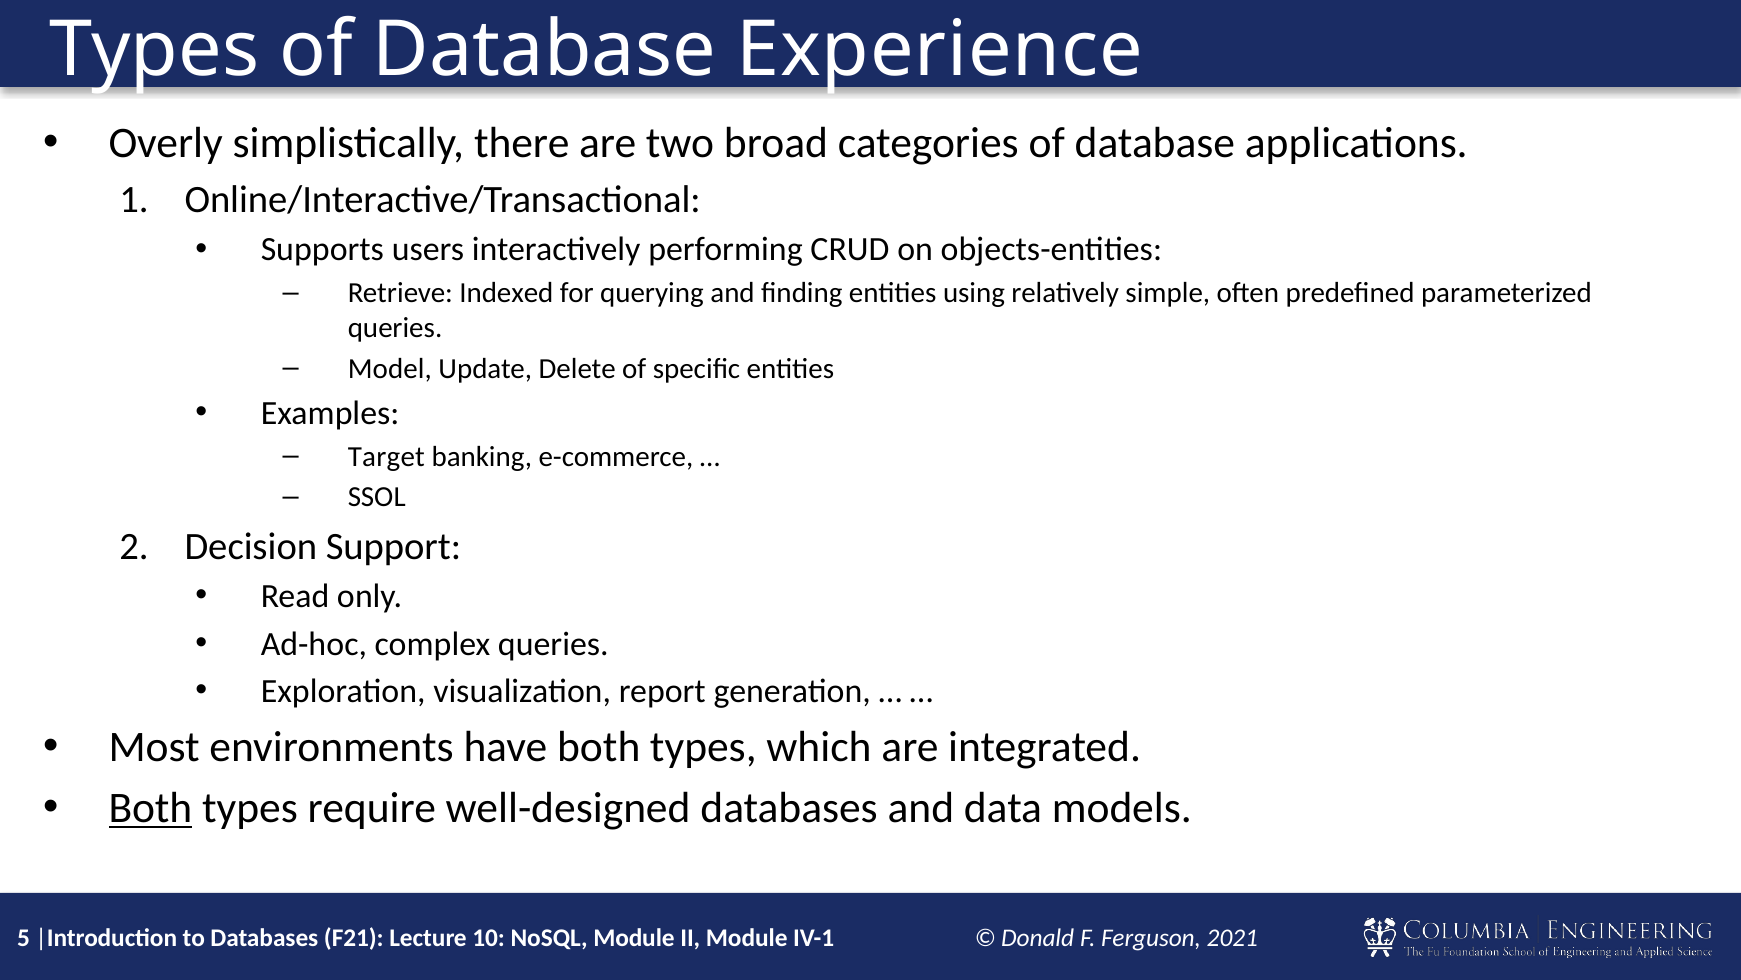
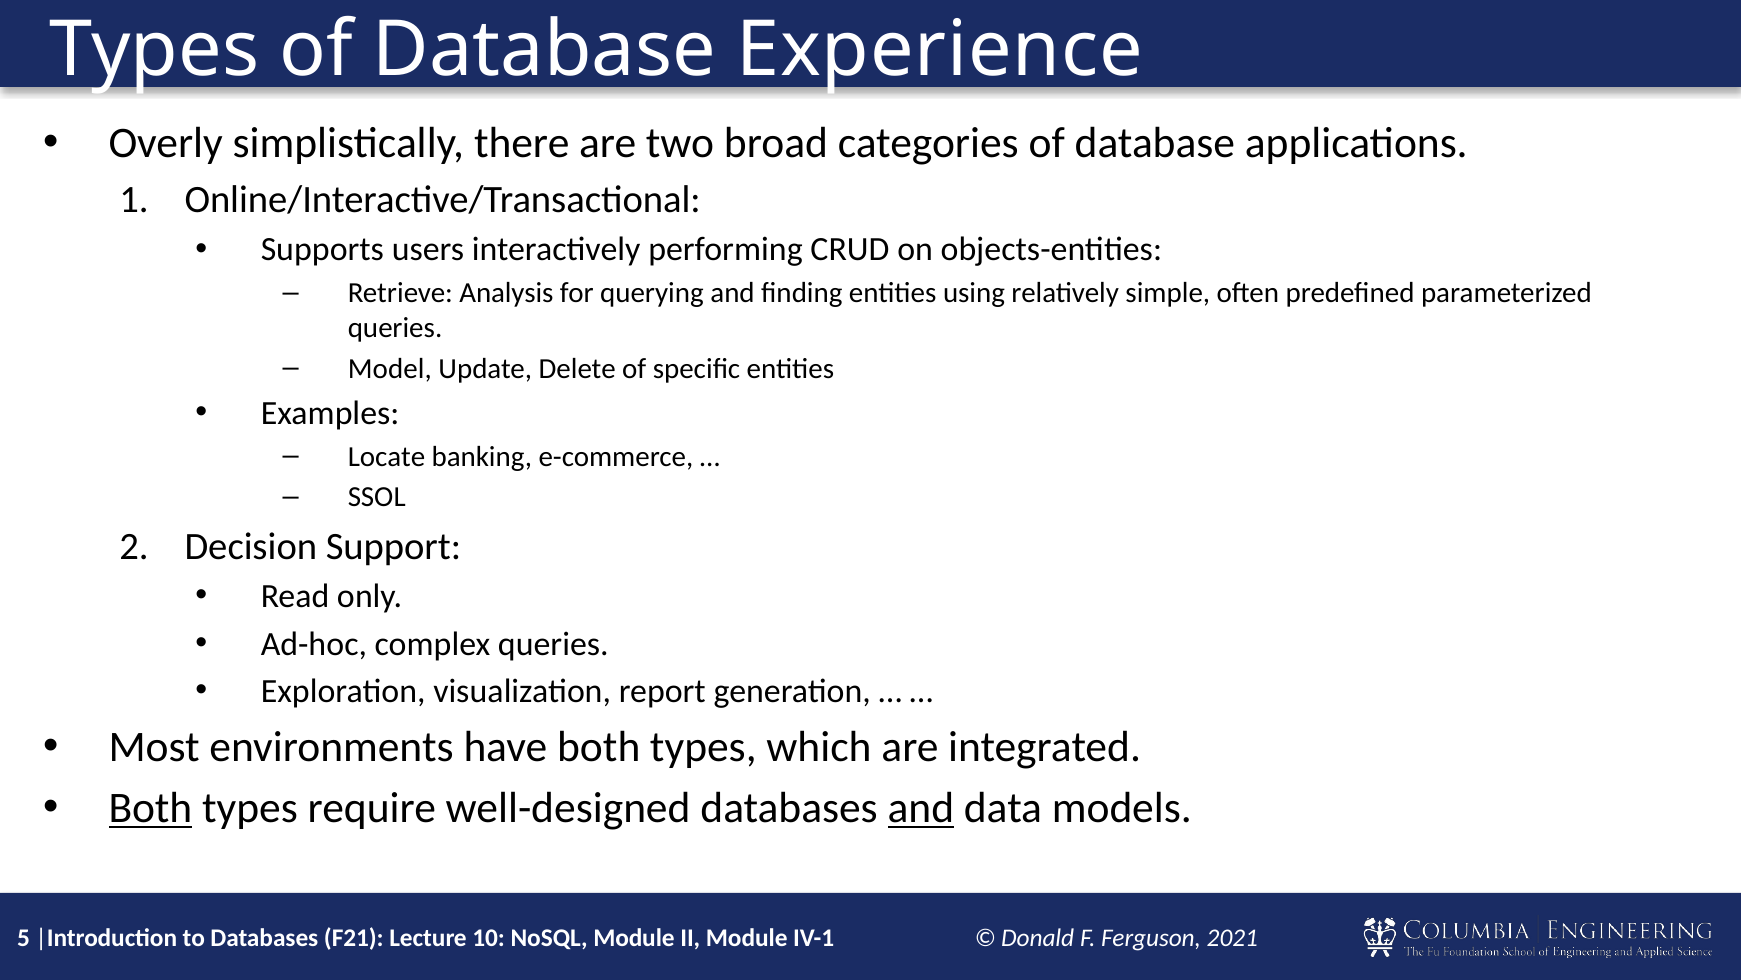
Indexed: Indexed -> Analysis
Target: Target -> Locate
and at (921, 808) underline: none -> present
